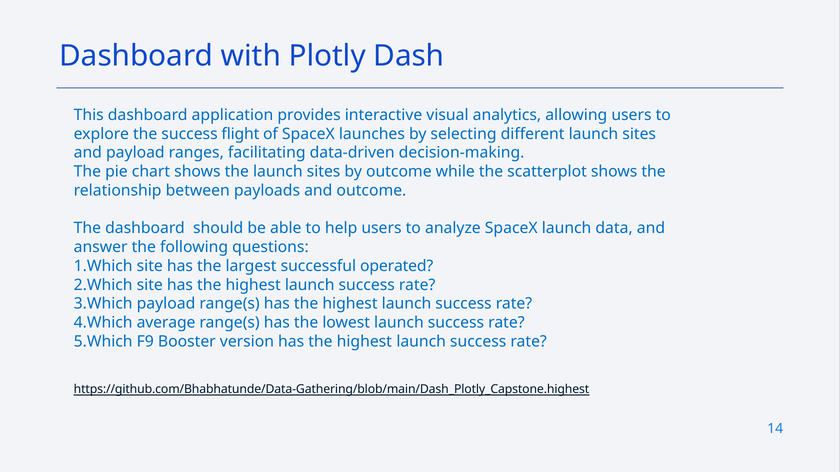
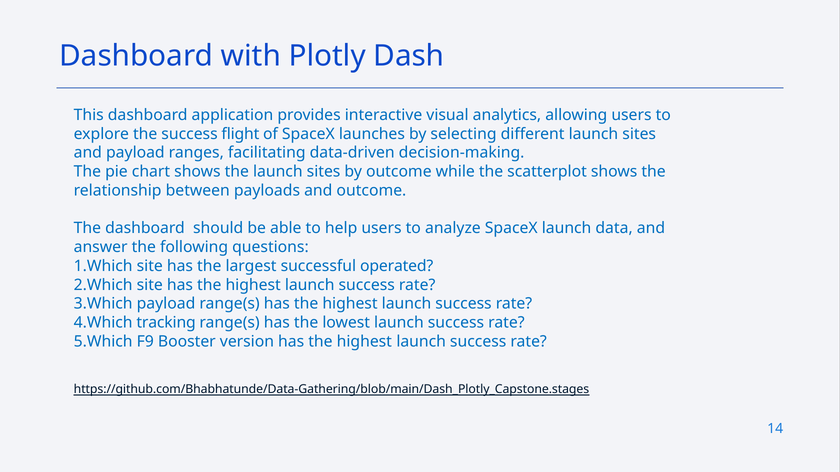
average: average -> tracking
https://github.com/Bhabhatunde/Data-Gathering/blob/main/Dash_Plotly_Capstone.highest: https://github.com/Bhabhatunde/Data-Gathering/blob/main/Dash_Plotly_Capstone.highest -> https://github.com/Bhabhatunde/Data-Gathering/blob/main/Dash_Plotly_Capstone.stages
